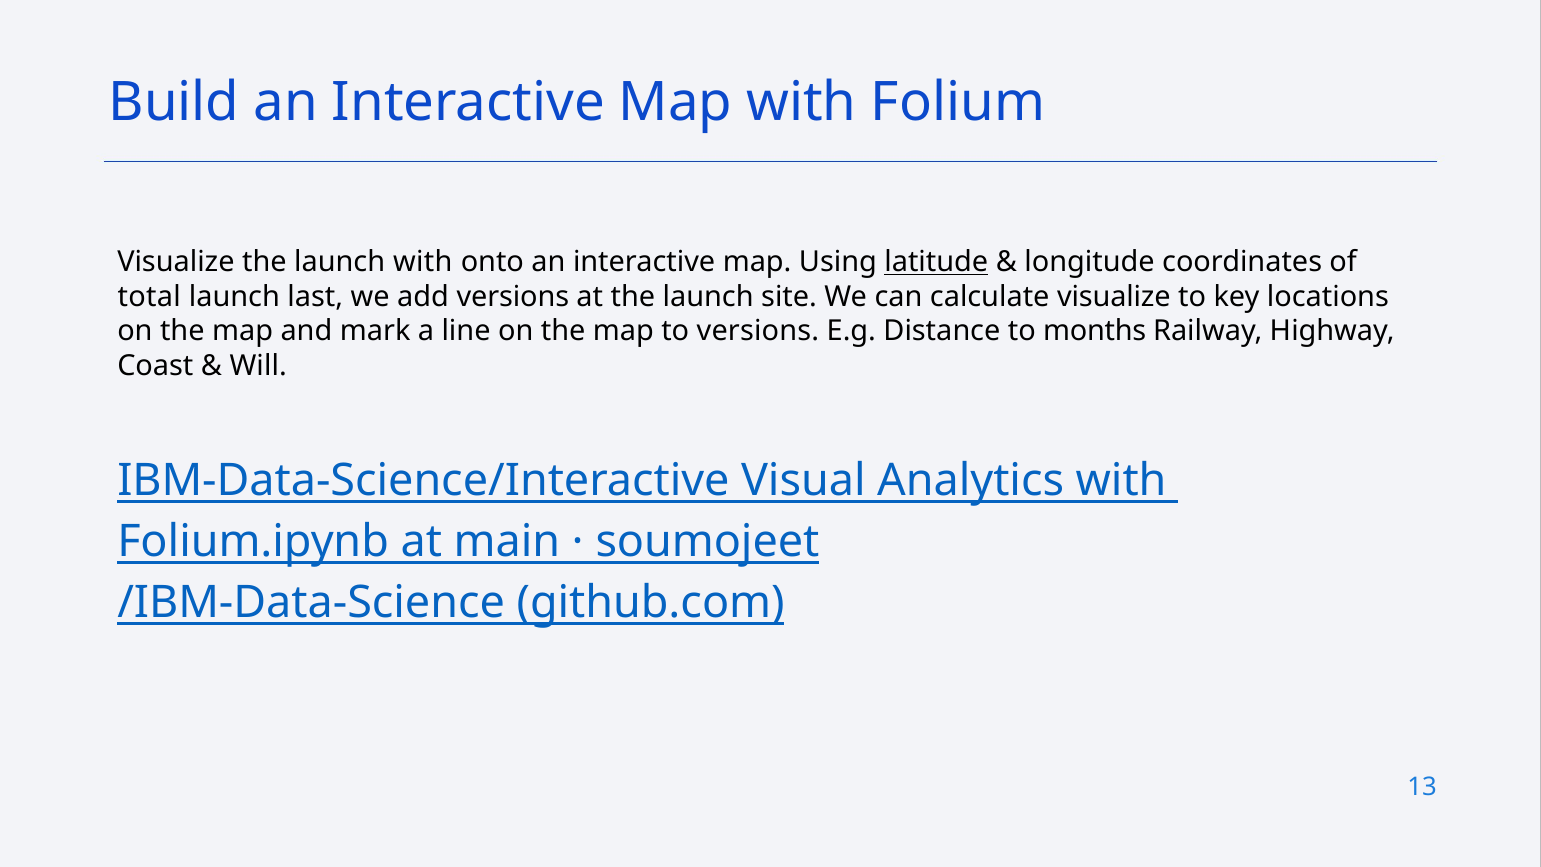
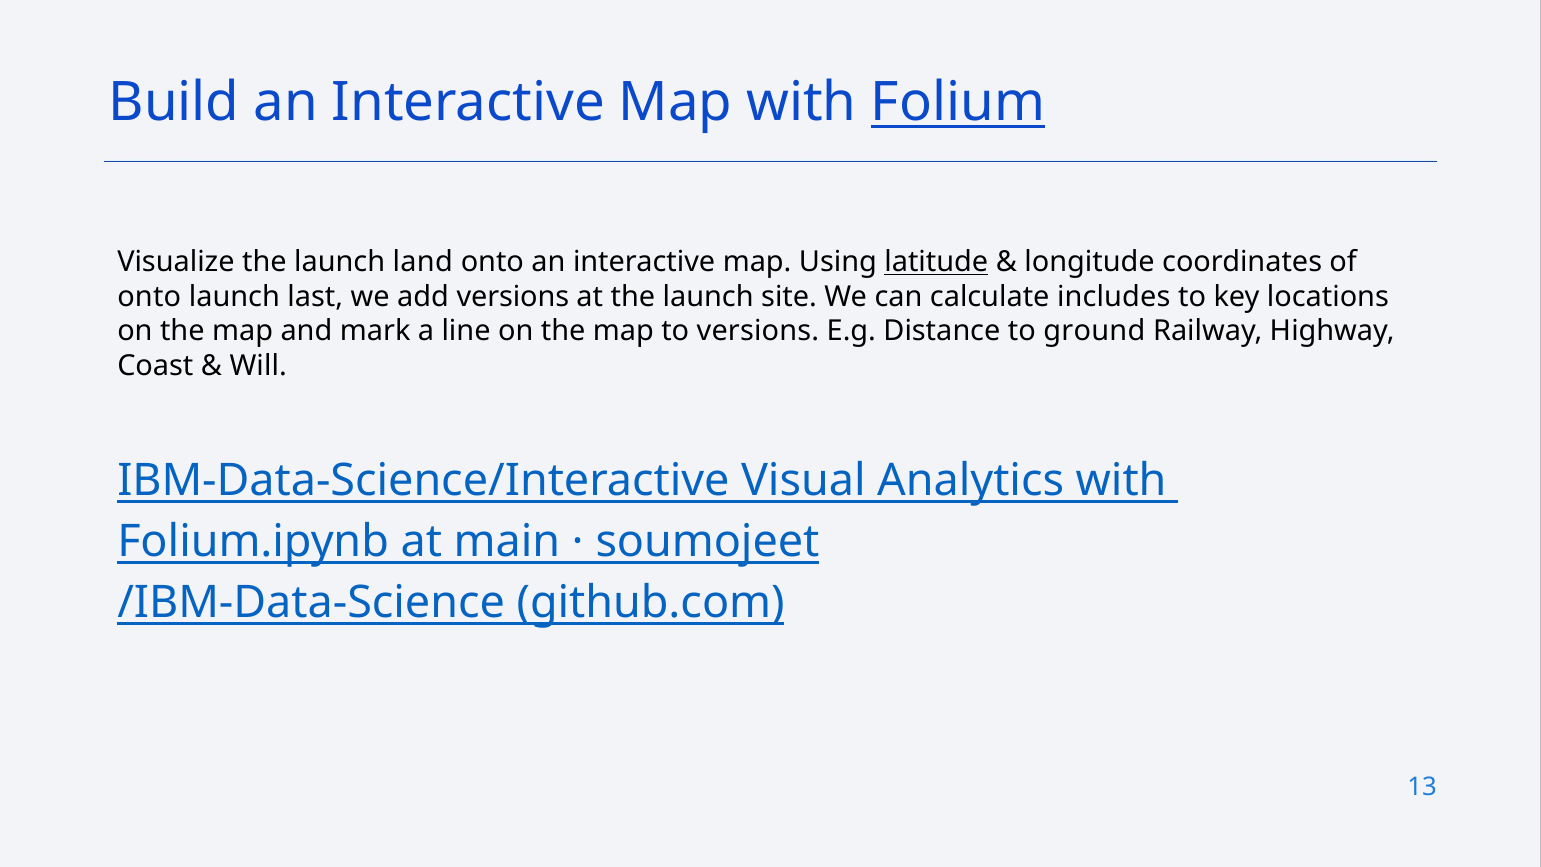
Folium underline: none -> present
launch with: with -> land
total at (149, 297): total -> onto
calculate visualize: visualize -> includes
months: months -> ground
